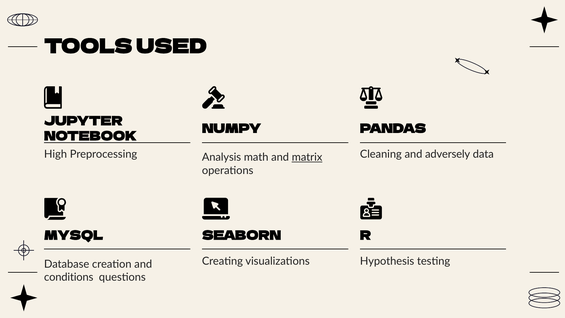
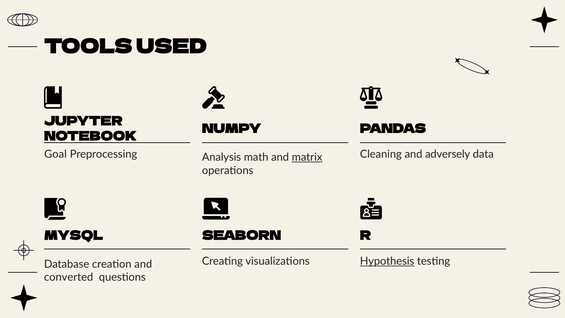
High: High -> Goal
Hypothesis underline: none -> present
conditions: conditions -> converted
